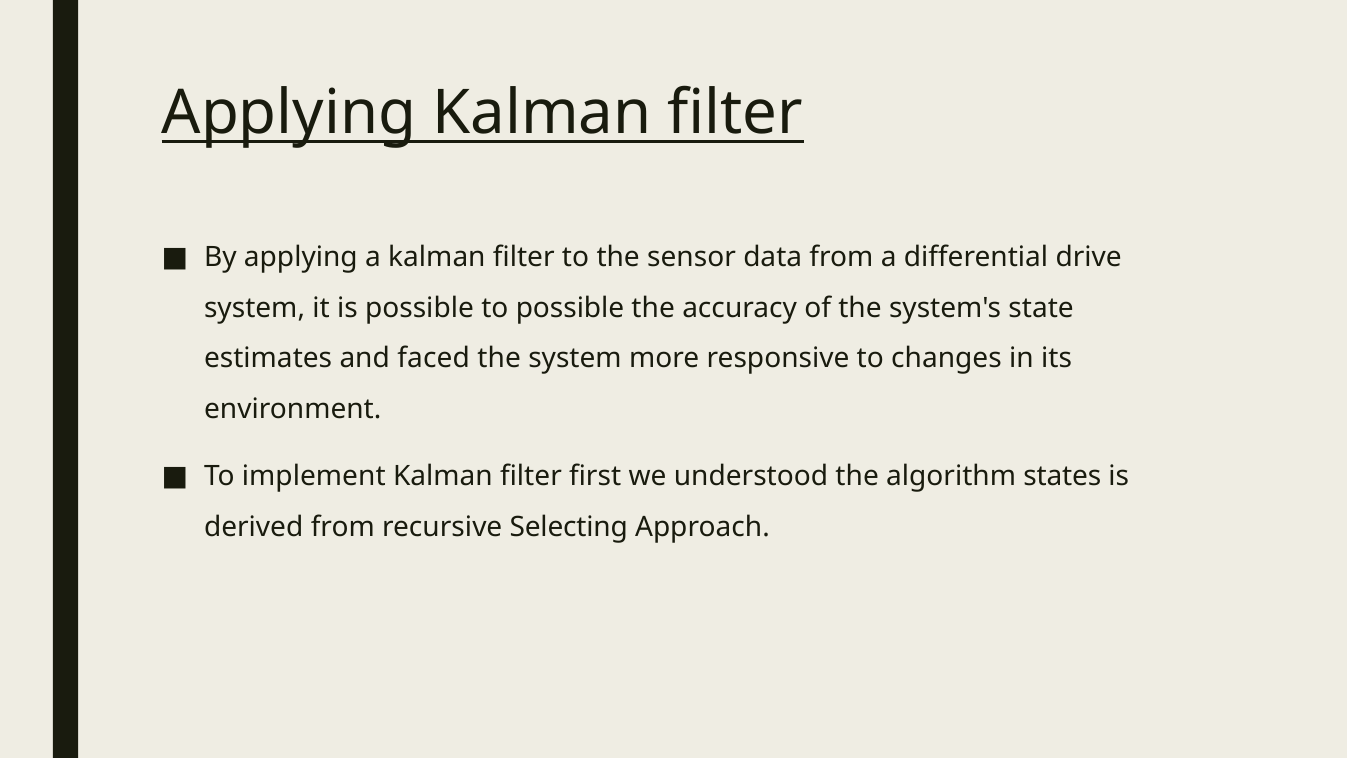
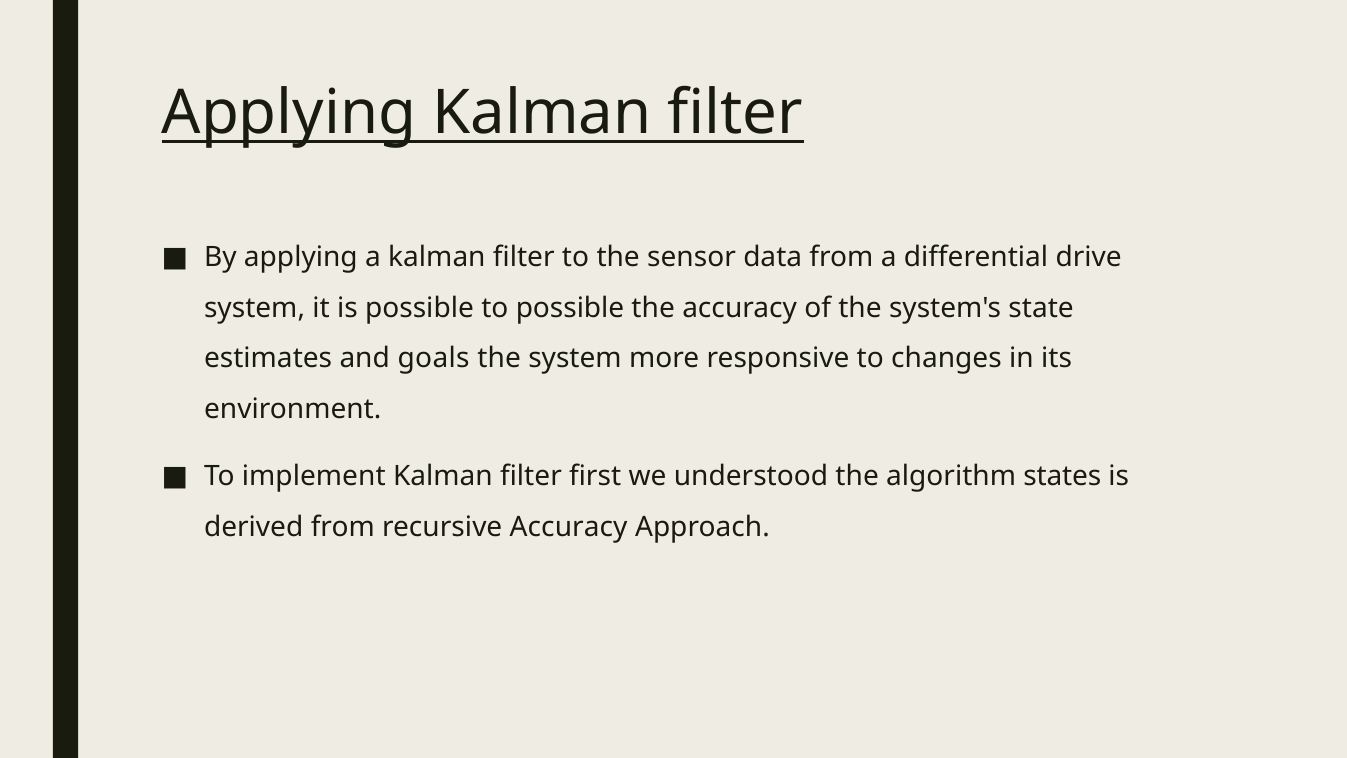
faced: faced -> goals
recursive Selecting: Selecting -> Accuracy
